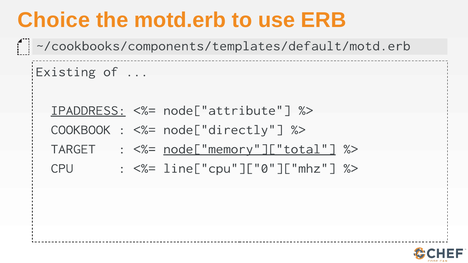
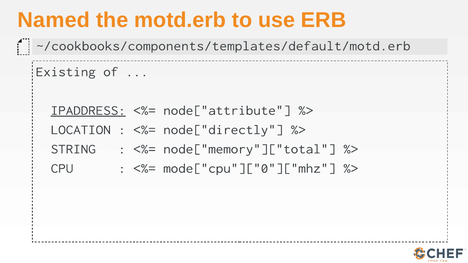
Choice: Choice -> Named
COOKBOOK: COOKBOOK -> LOCATION
TARGET: TARGET -> STRING
node["memory"]["total underline: present -> none
line["cpu"]["0"]["mhz: line["cpu"]["0"]["mhz -> mode["cpu"]["0"]["mhz
